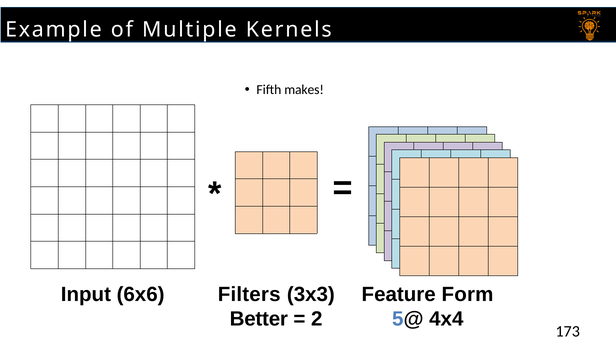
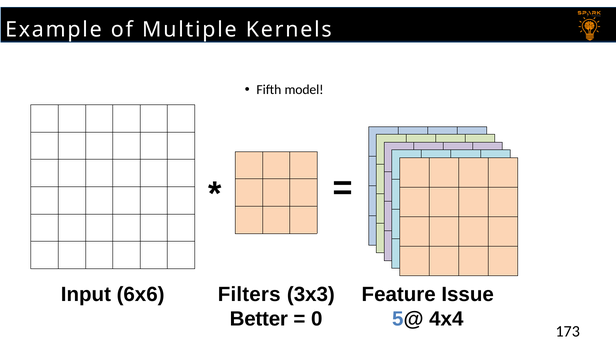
makes: makes -> model
Form: Form -> Issue
2: 2 -> 0
